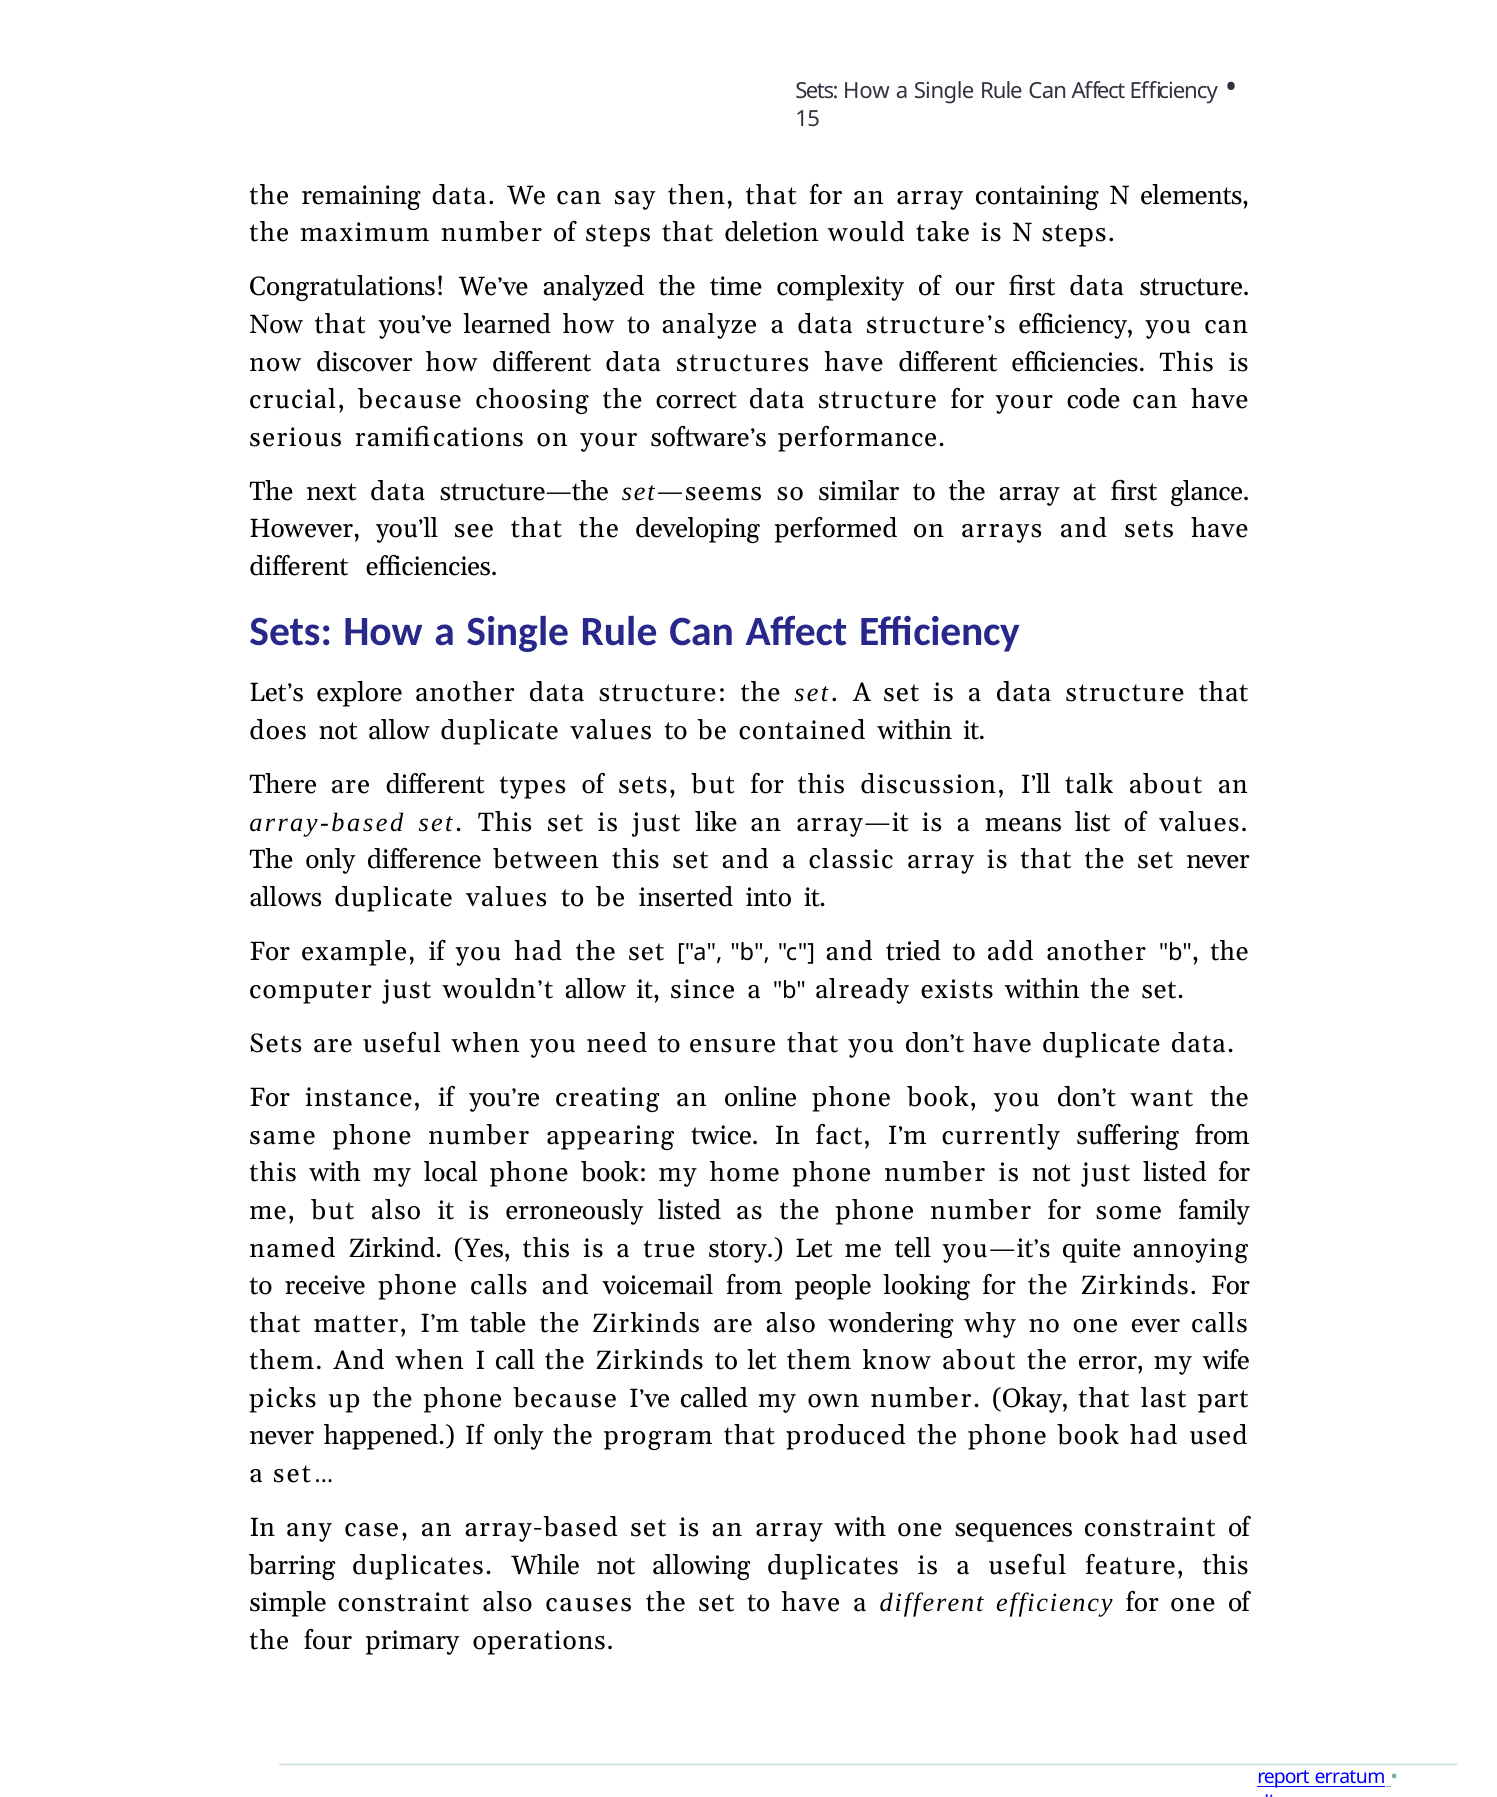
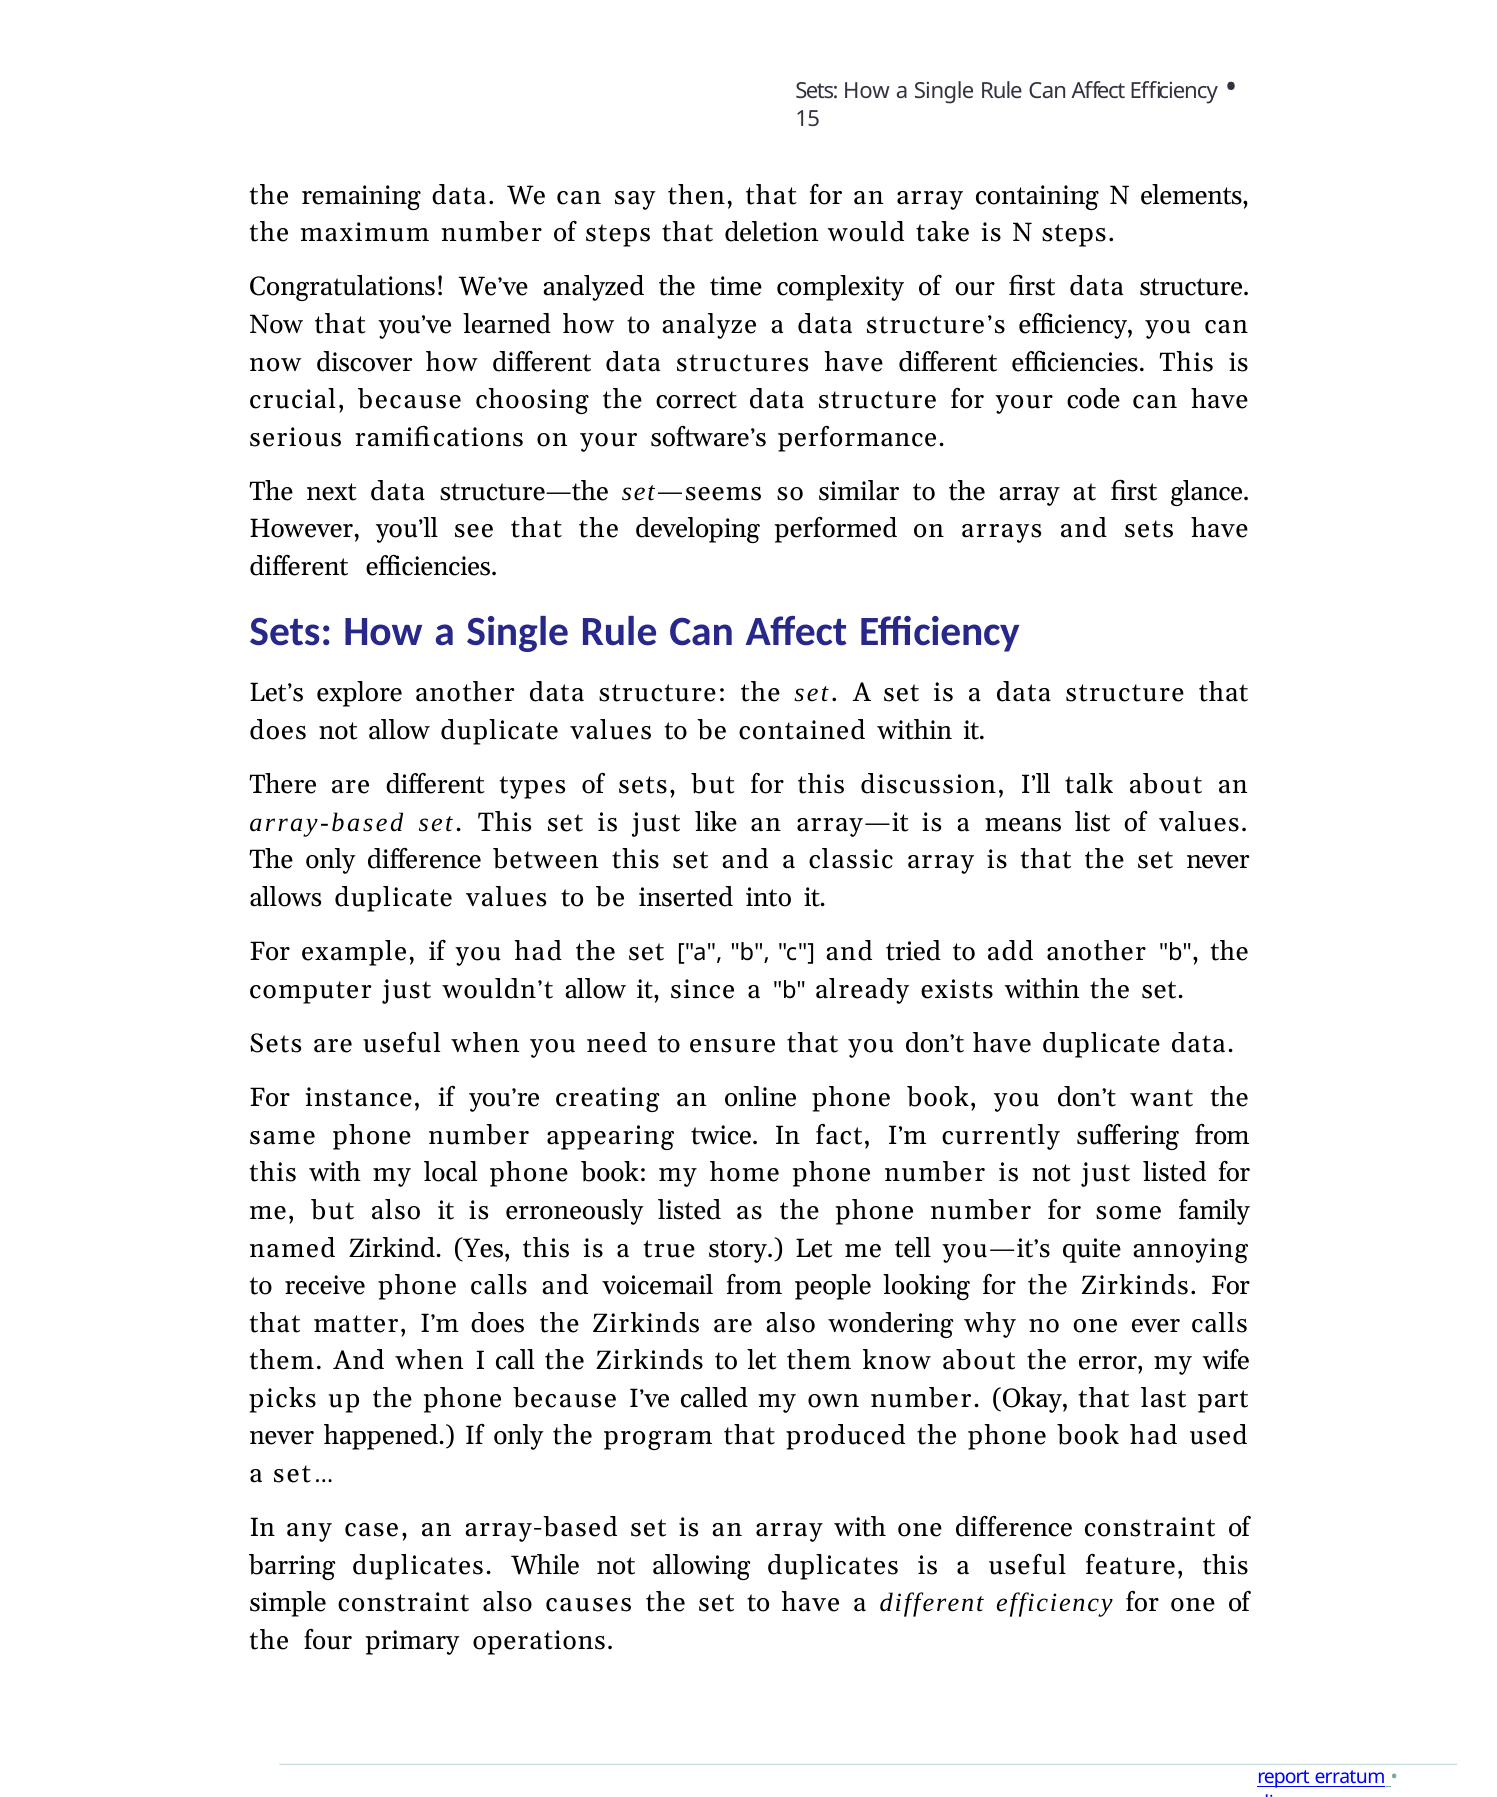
I’m table: table -> does
one sequences: sequences -> difference
